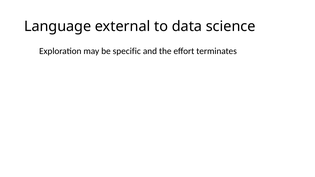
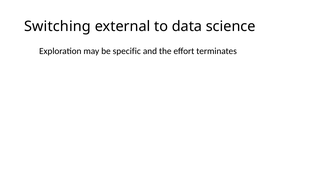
Language: Language -> Switching
